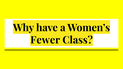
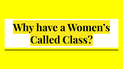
Fewer: Fewer -> Called
